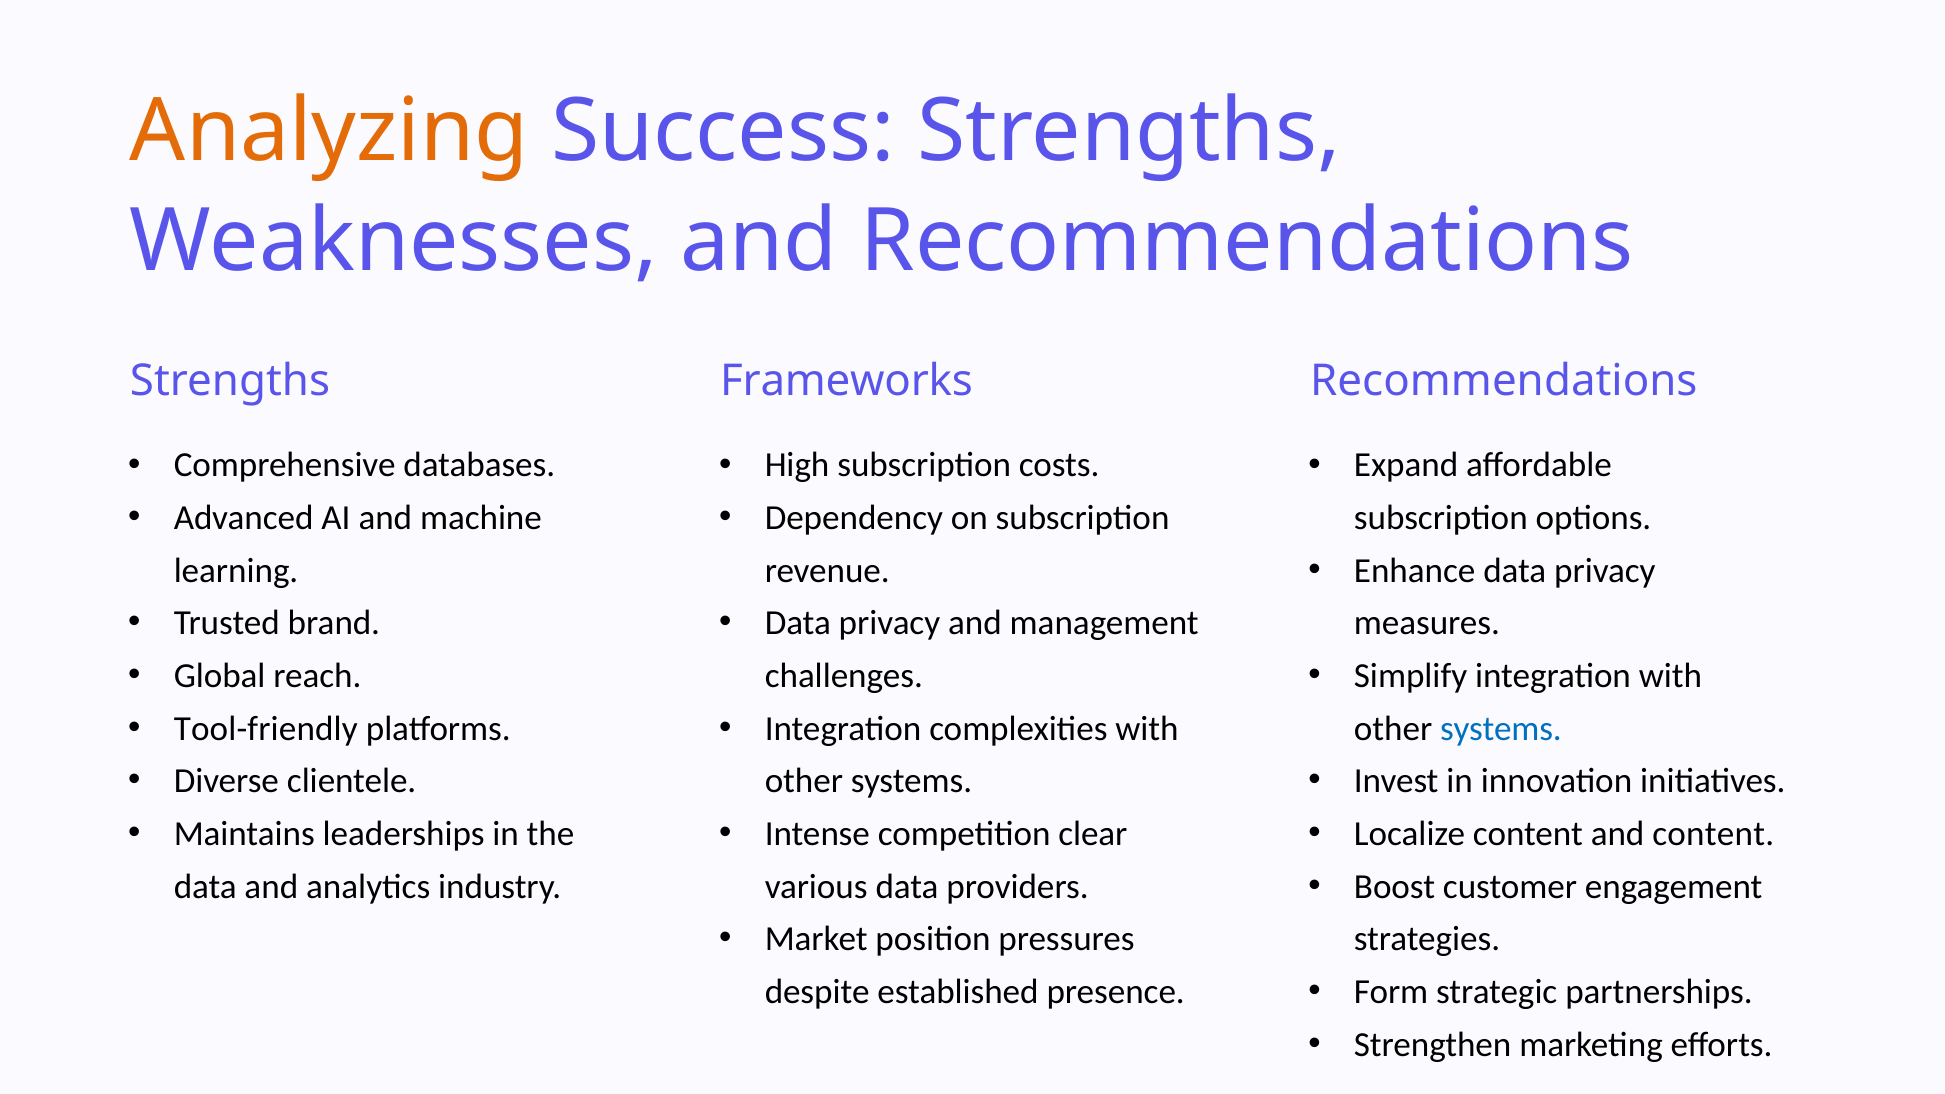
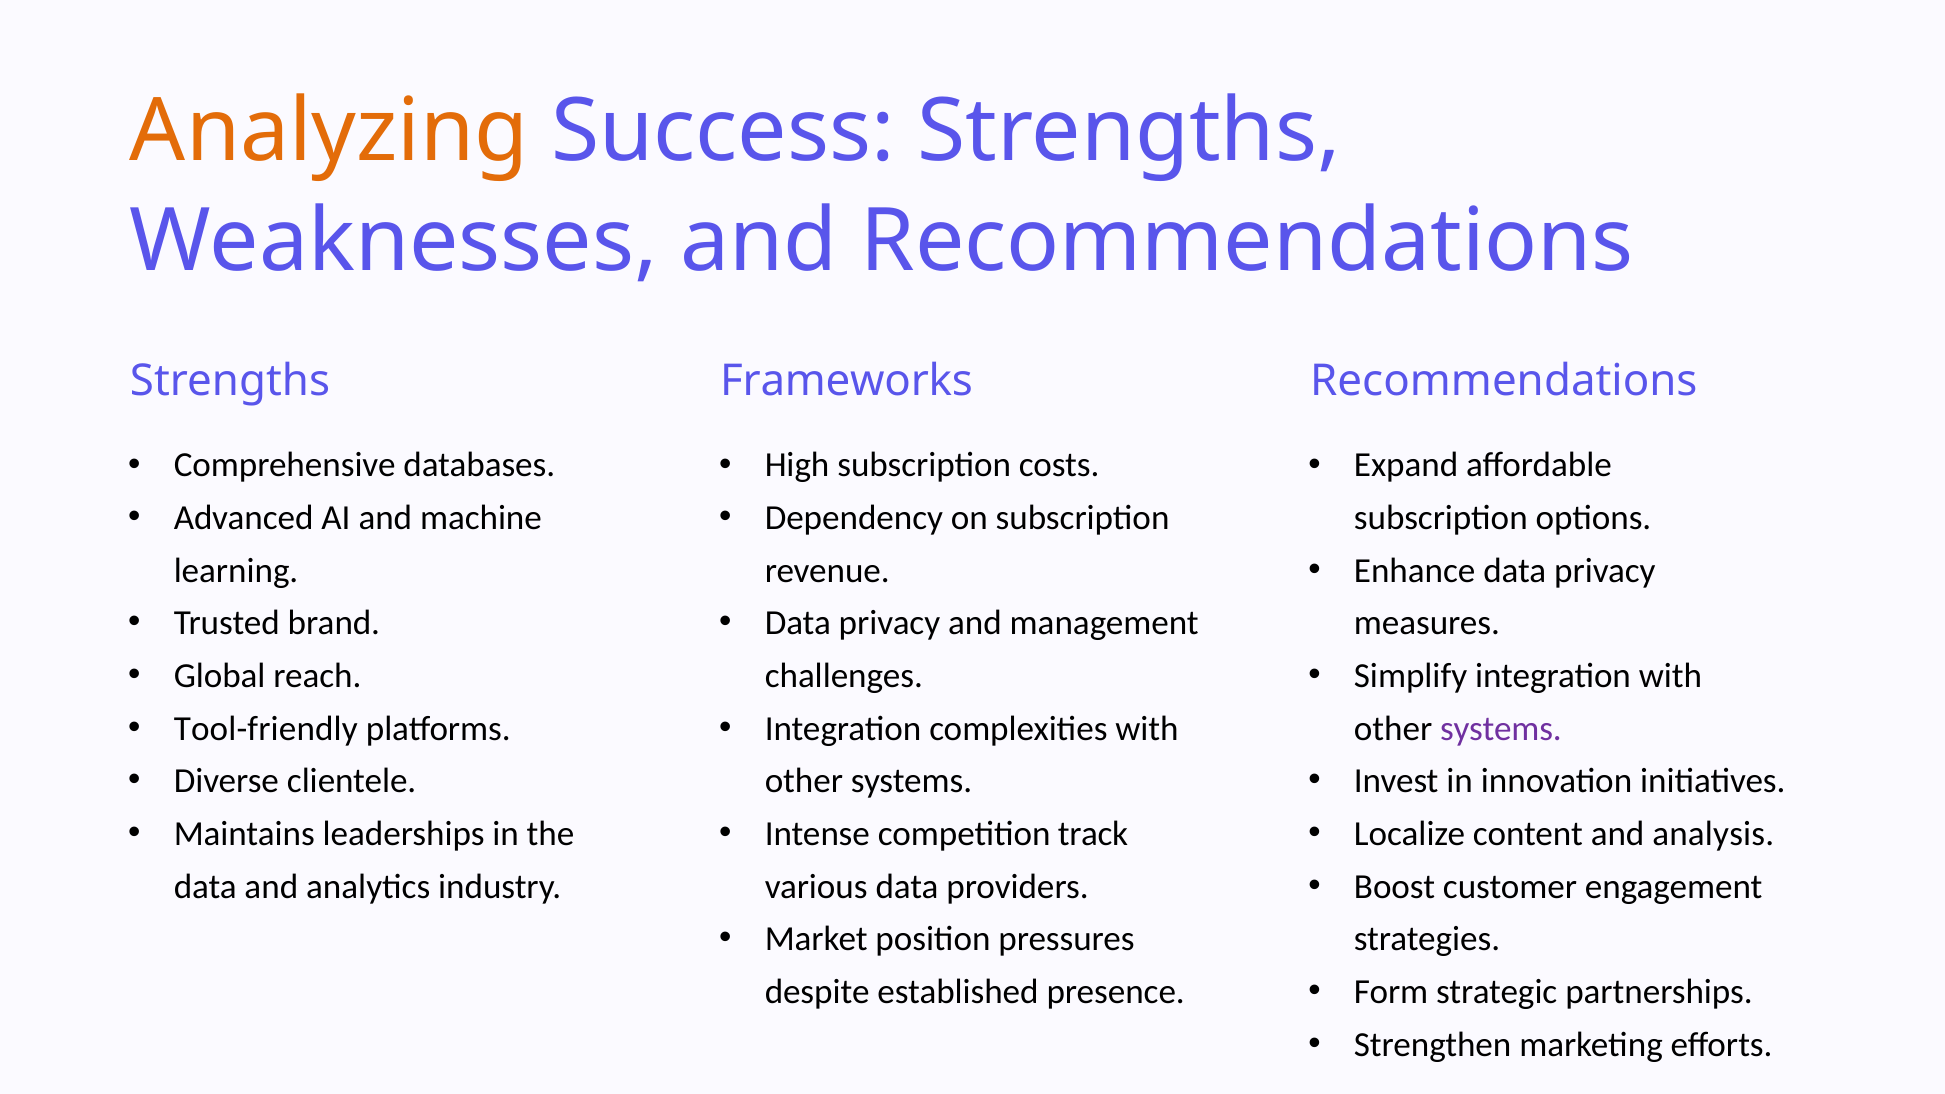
systems at (1501, 729) colour: blue -> purple
clear: clear -> track
and content: content -> analysis
